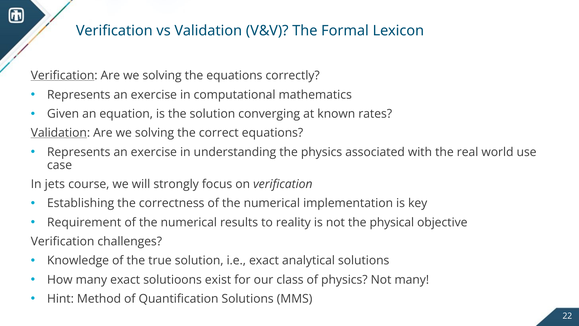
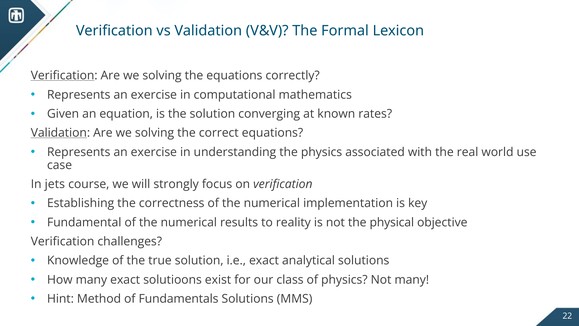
Requirement: Requirement -> Fundamental
Quantification: Quantification -> Fundamentals
